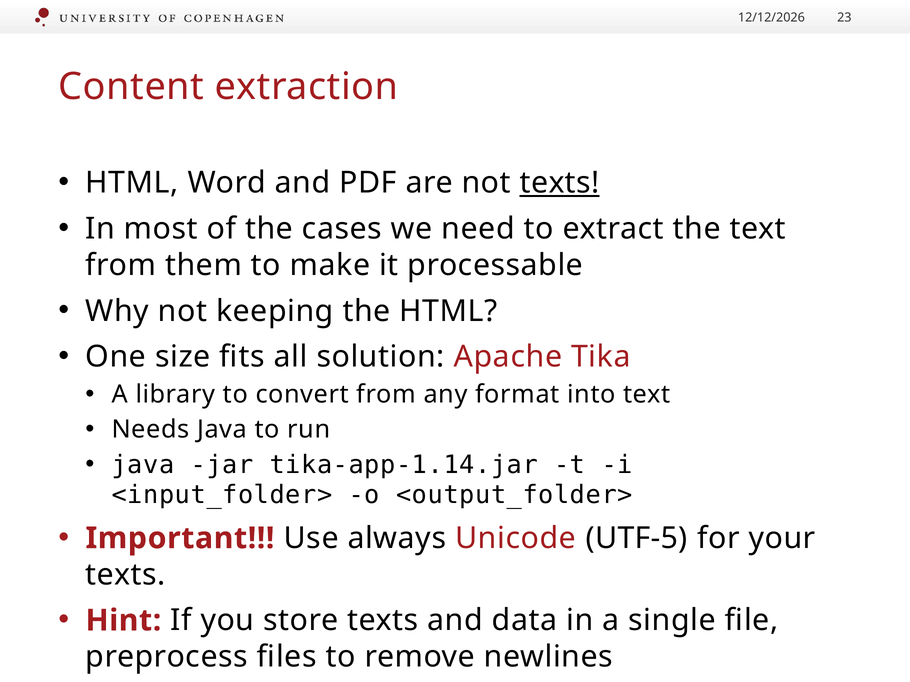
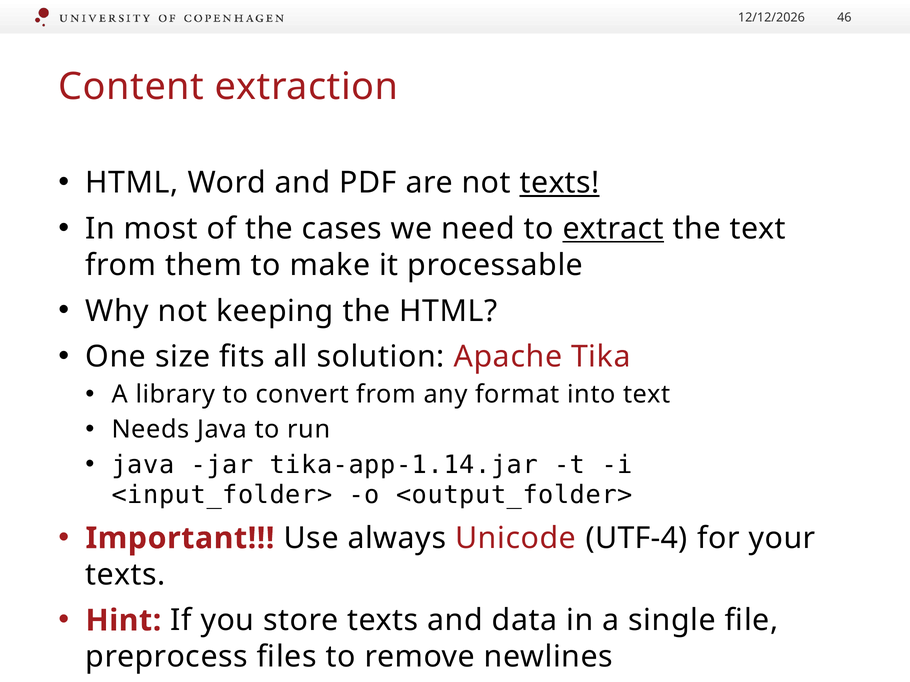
23: 23 -> 46
extract underline: none -> present
UTF-5: UTF-5 -> UTF-4
